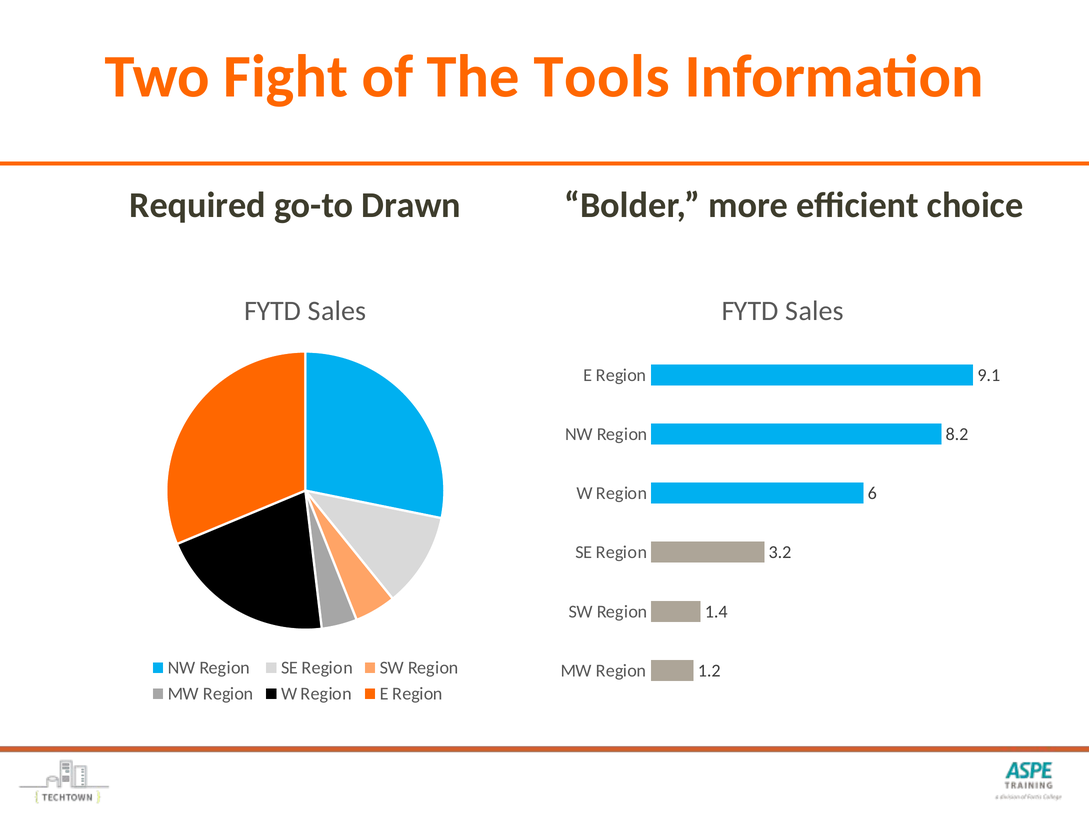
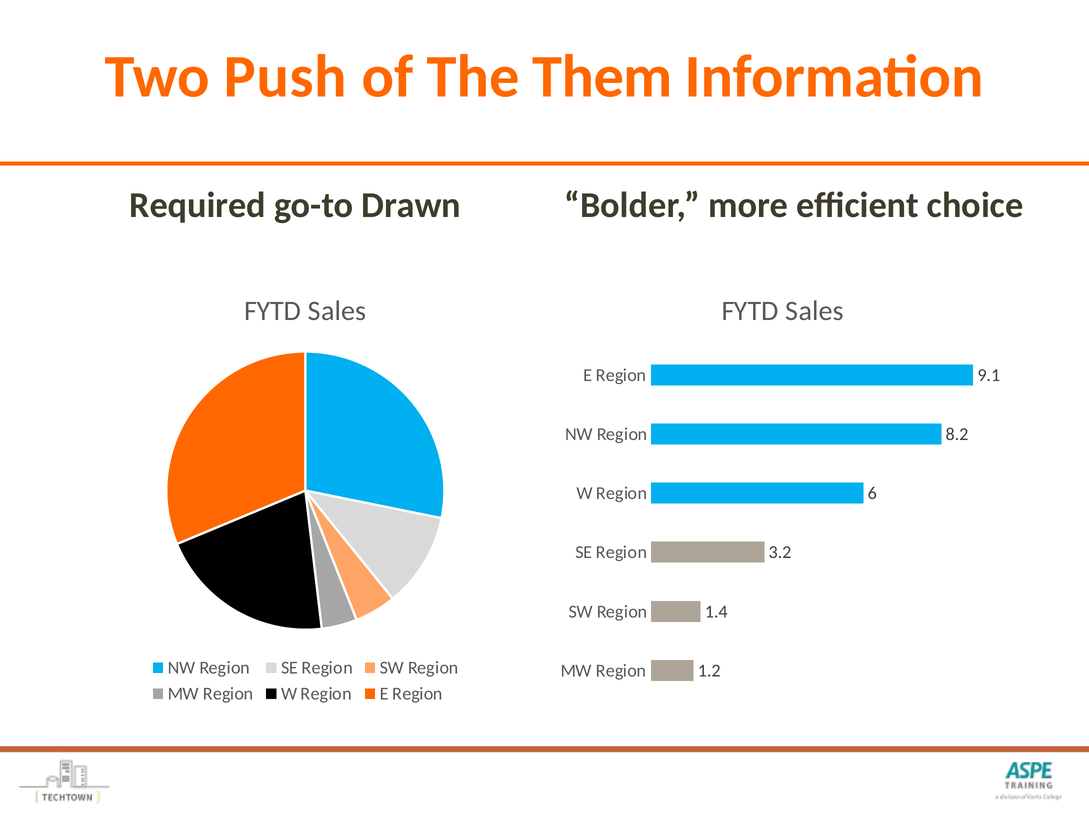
Fight: Fight -> Push
Tools: Tools -> Them
